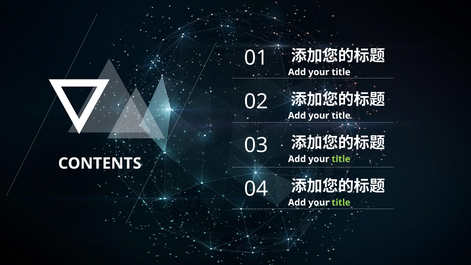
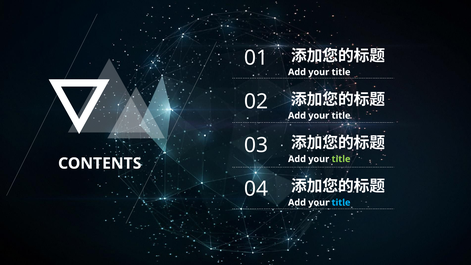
title at (341, 202) colour: light green -> light blue
